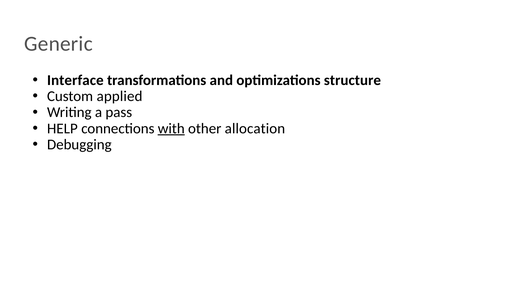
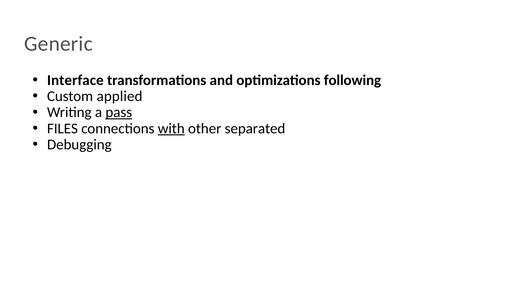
structure: structure -> following
pass underline: none -> present
HELP: HELP -> FILES
allocation: allocation -> separated
